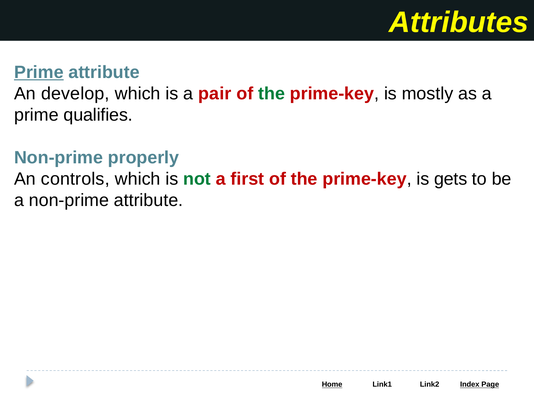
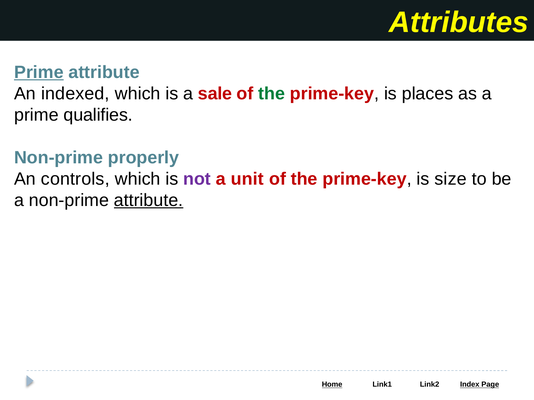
develop: develop -> indexed
pair: pair -> sale
mostly: mostly -> places
not colour: green -> purple
first: first -> unit
gets: gets -> size
attribute at (149, 201) underline: none -> present
